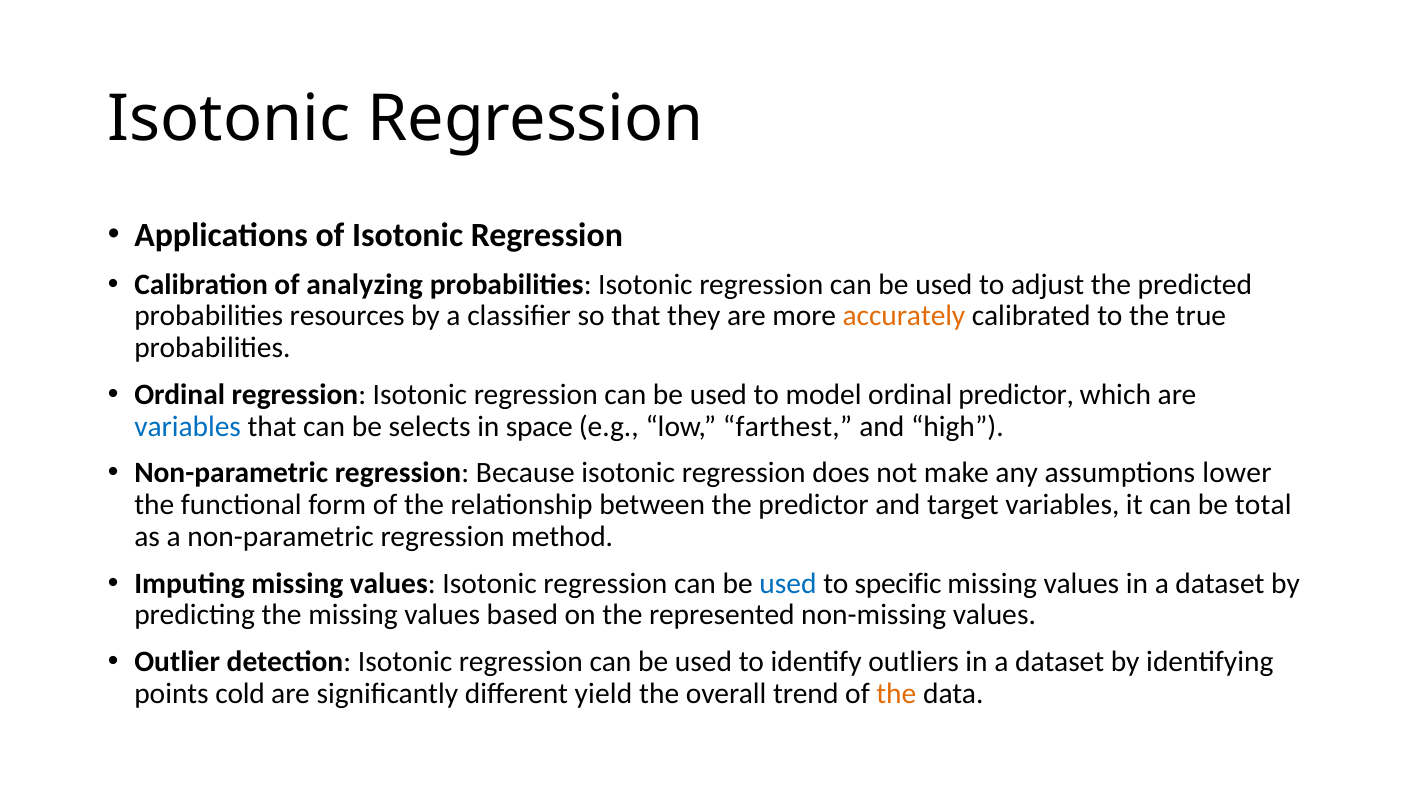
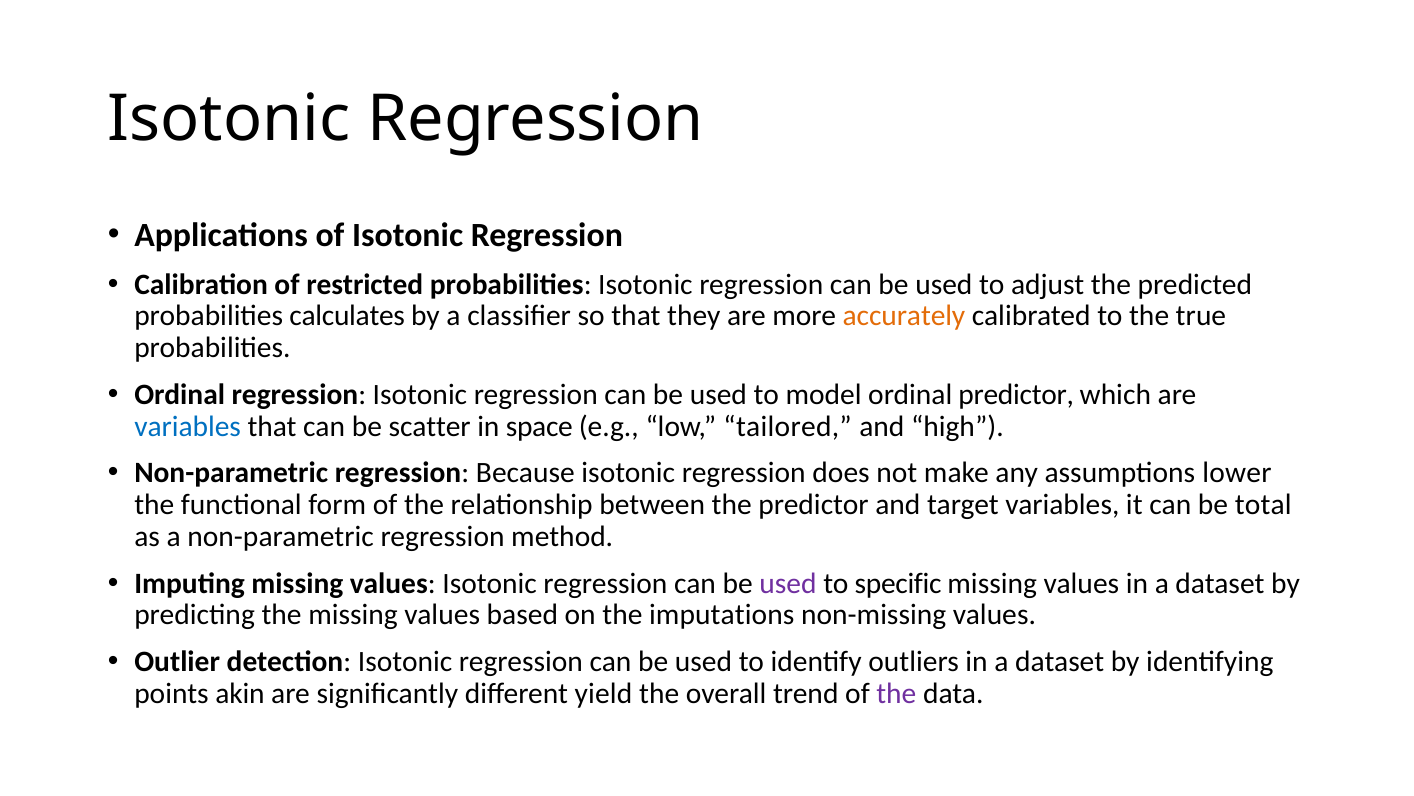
analyzing: analyzing -> restricted
resources: resources -> calculates
selects: selects -> scatter
farthest: farthest -> tailored
used at (788, 583) colour: blue -> purple
represented: represented -> imputations
cold: cold -> akin
the at (896, 693) colour: orange -> purple
